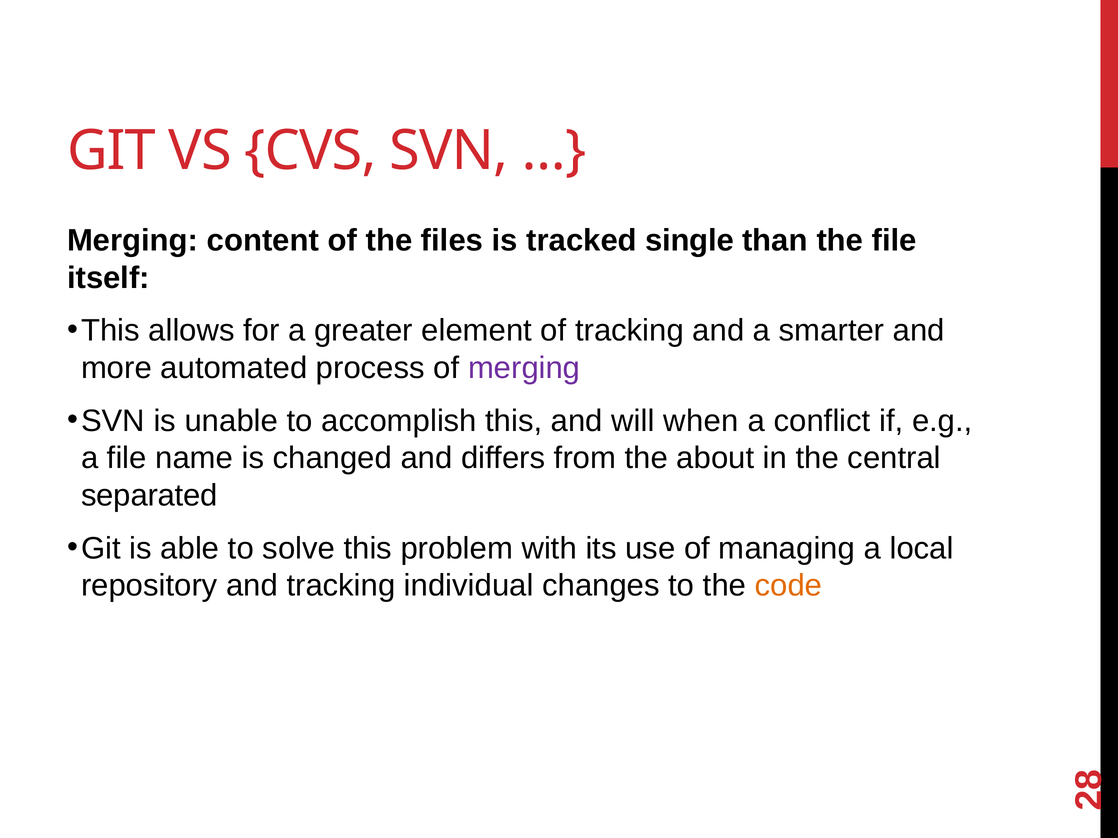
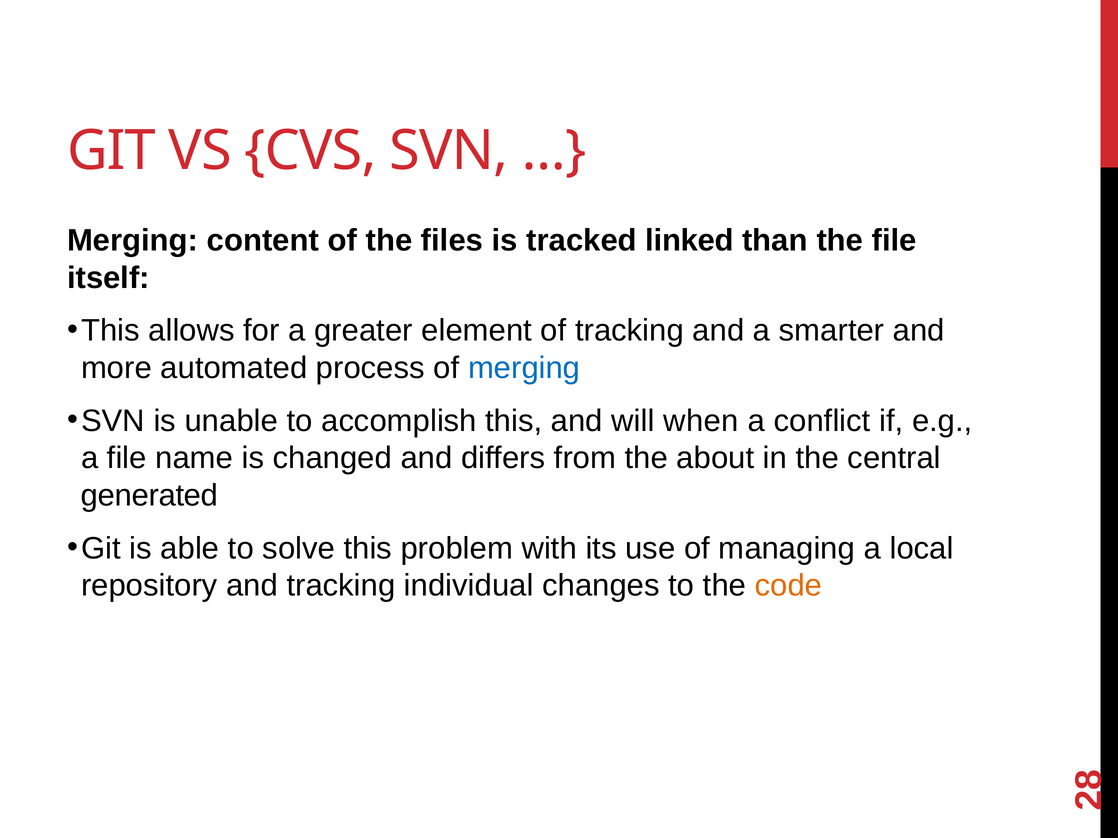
single: single -> linked
merging at (524, 368) colour: purple -> blue
separated: separated -> generated
